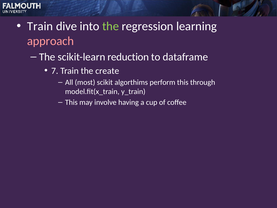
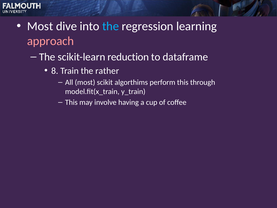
Train at (40, 26): Train -> Most
the at (111, 26) colour: light green -> light blue
7: 7 -> 8
create: create -> rather
